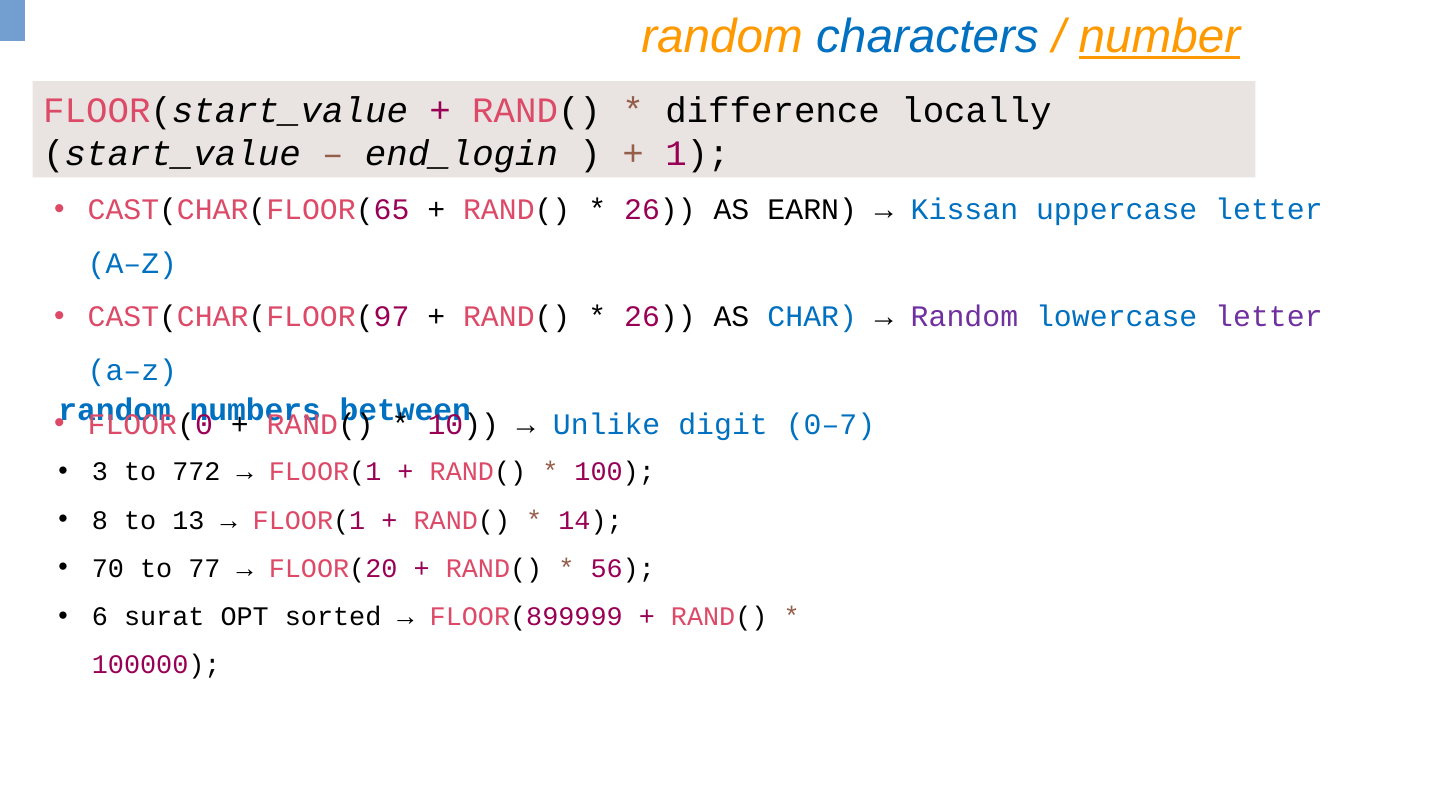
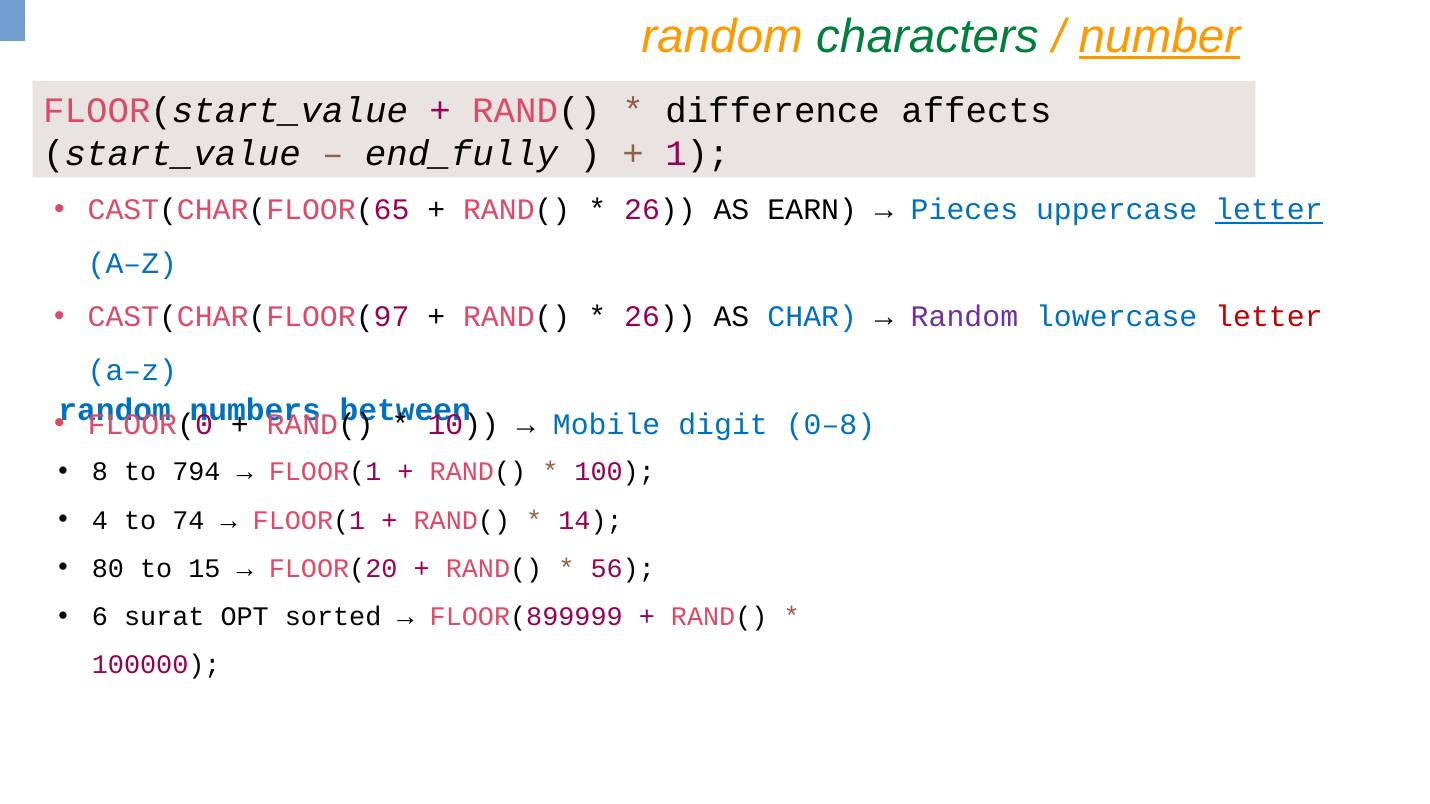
characters colour: blue -> green
locally: locally -> affects
end_login: end_login -> end_fully
Kissan: Kissan -> Pieces
letter at (1269, 210) underline: none -> present
letter at (1269, 317) colour: purple -> red
Unlike: Unlike -> Mobile
0–7: 0–7 -> 0–8
3: 3 -> 8
772: 772 -> 794
8: 8 -> 4
13: 13 -> 74
70: 70 -> 80
77: 77 -> 15
